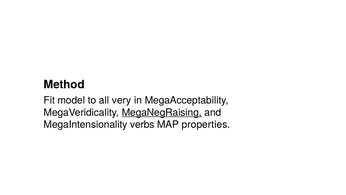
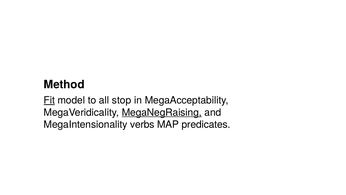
Fit underline: none -> present
very: very -> stop
properties: properties -> predicates
